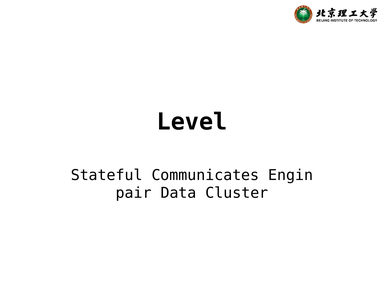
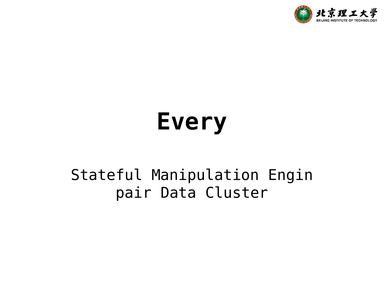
Level: Level -> Every
Communicates: Communicates -> Manipulation
